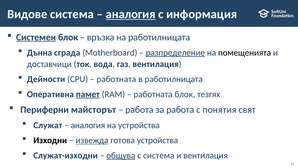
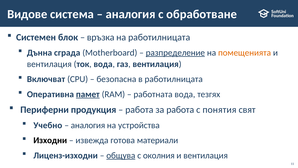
аналогия at (131, 14) underline: present -> none
информация: информация -> обработване
Системен underline: present -> none
помещенията colour: black -> orange
доставчици at (49, 64): доставчици -> вентилация
Дейности: Дейности -> Включват
работната at (116, 79): работната -> безопасна
работната блок: блок -> вода
майсторът: майсторът -> продукция
Служат: Служат -> Учебно
извежда underline: present -> none
готова устройства: устройства -> материали
Служат-изходни: Служат-изходни -> Лиценз-изходни
с система: система -> околния
